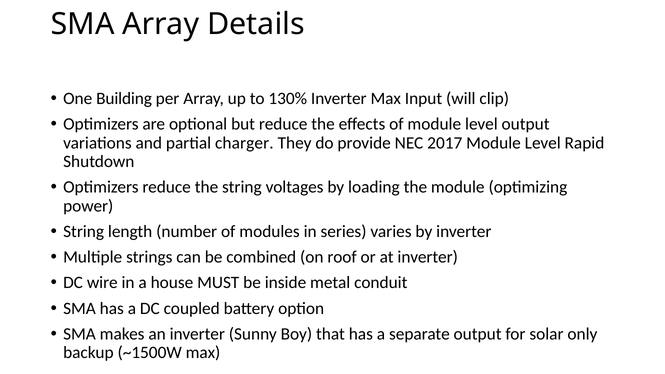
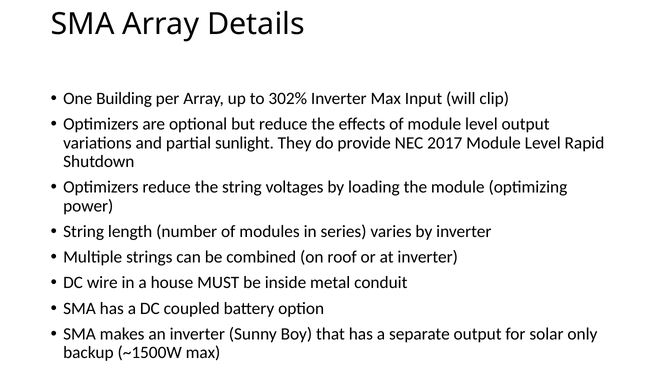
130%: 130% -> 302%
charger: charger -> sunlight
